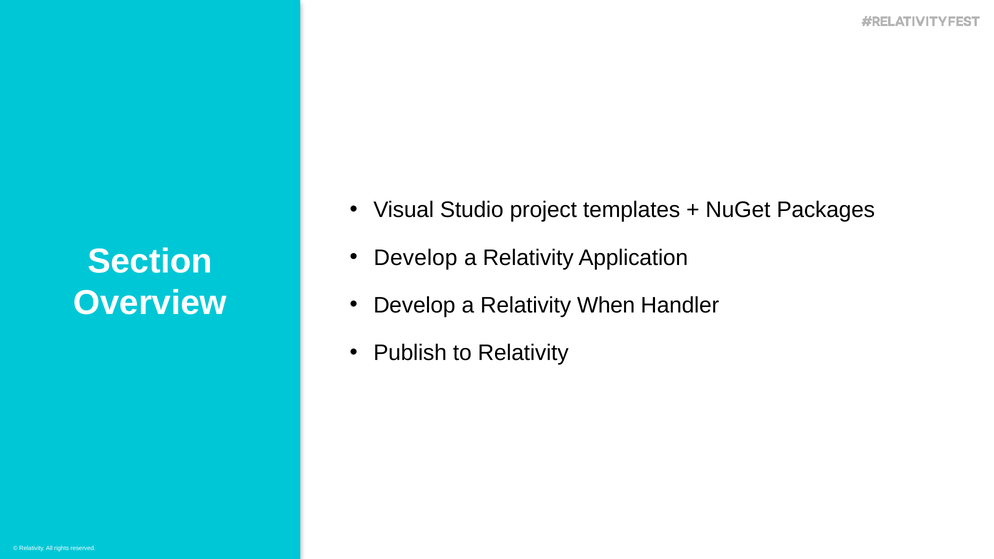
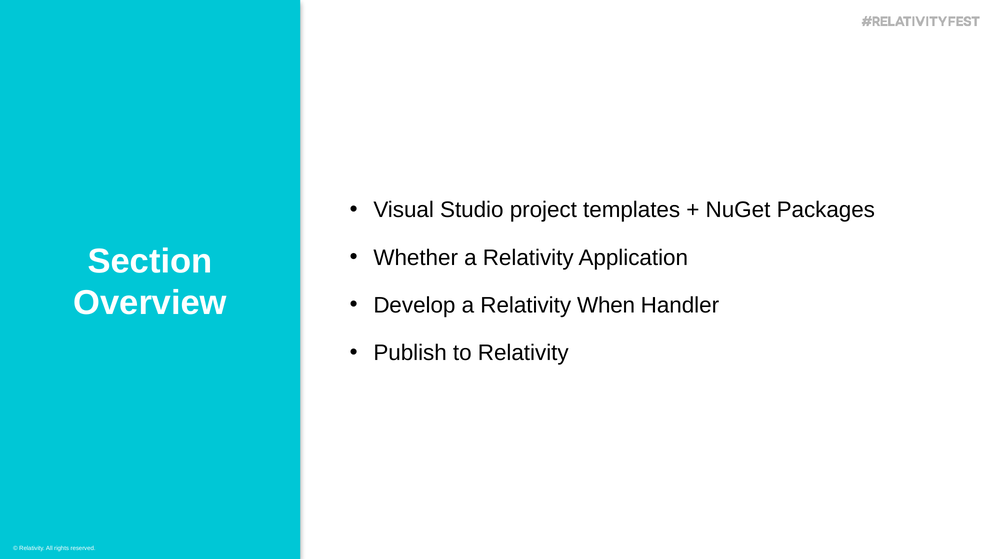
Develop at (416, 258): Develop -> Whether
